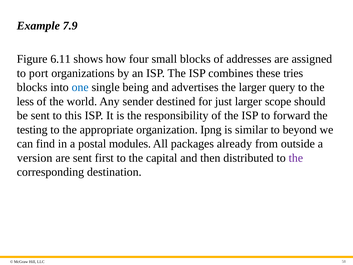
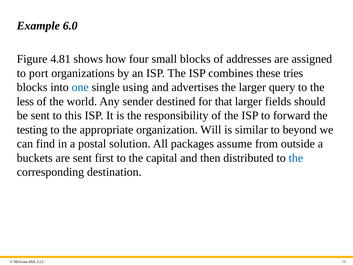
7.9: 7.9 -> 6.0
6.11: 6.11 -> 4.81
being: being -> using
just: just -> that
scope: scope -> fields
Ipng: Ipng -> Will
modules: modules -> solution
already: already -> assume
version: version -> buckets
the at (296, 158) colour: purple -> blue
